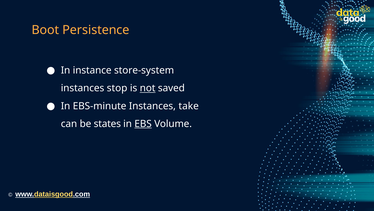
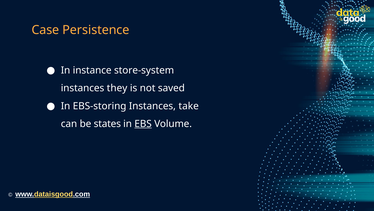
Boot: Boot -> Case
stop: stop -> they
not underline: present -> none
EBS-minute: EBS-minute -> EBS-storing
